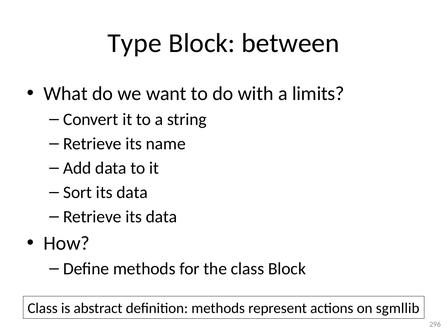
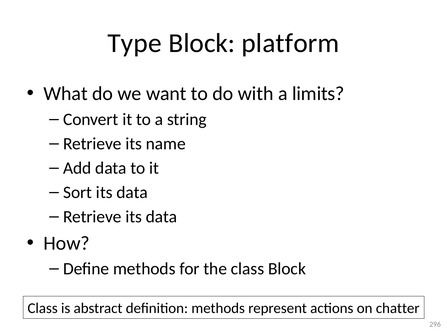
between: between -> platform
sgmllib: sgmllib -> chatter
